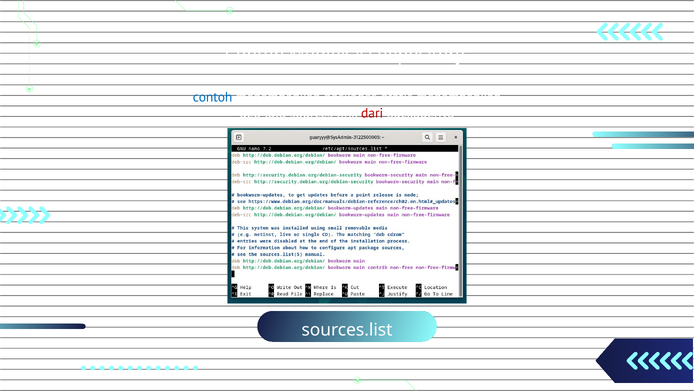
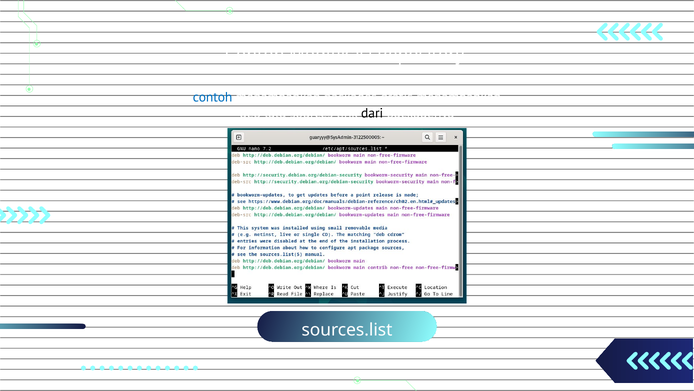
dari colour: red -> black
